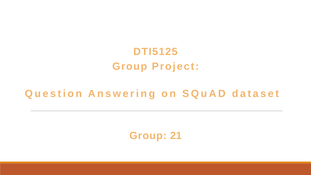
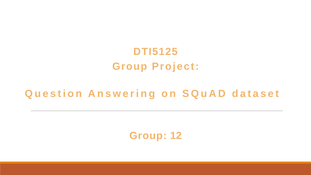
21: 21 -> 12
